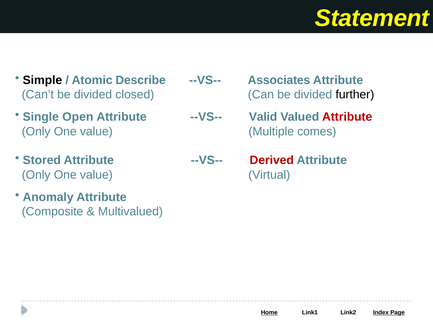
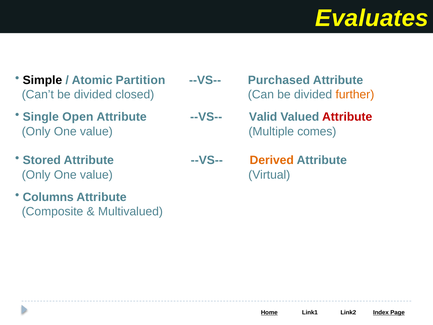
Statement: Statement -> Evaluates
Describe: Describe -> Partition
Associates: Associates -> Purchased
further colour: black -> orange
Derived colour: red -> orange
Anomaly: Anomaly -> Columns
